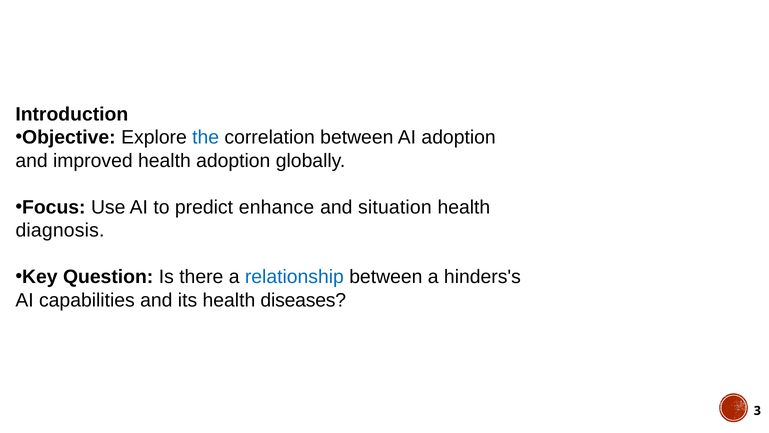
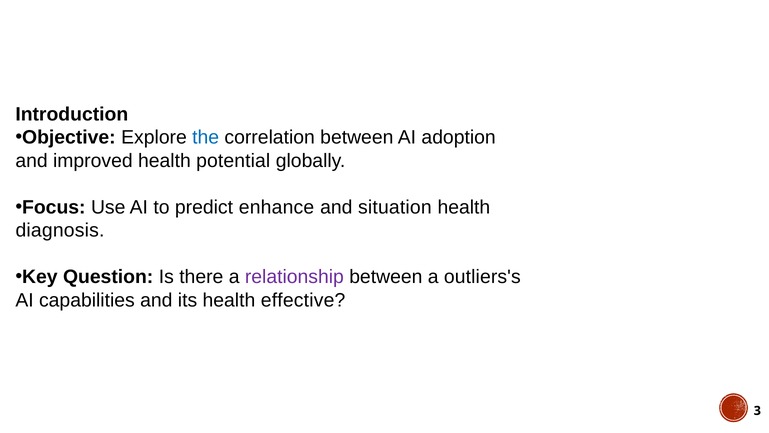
health adoption: adoption -> potential
relationship colour: blue -> purple
hinders's: hinders's -> outliers's
diseases: diseases -> effective
